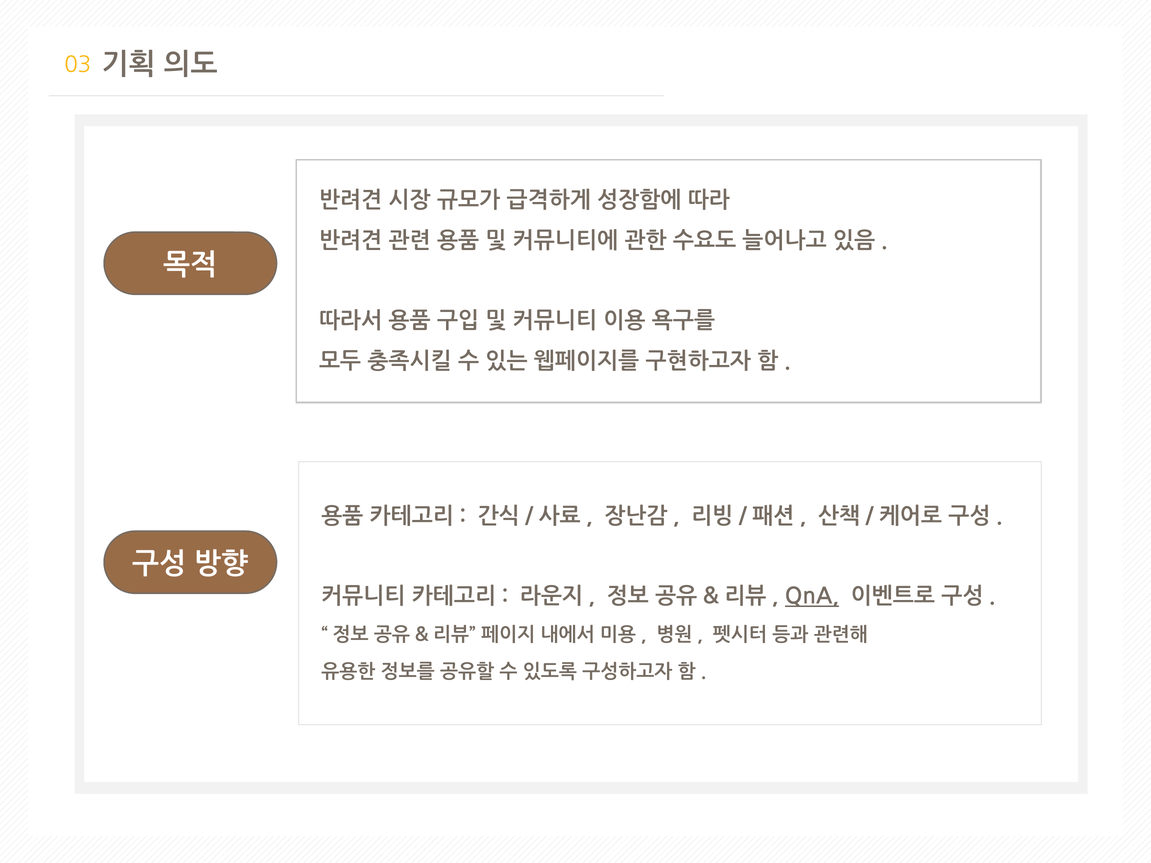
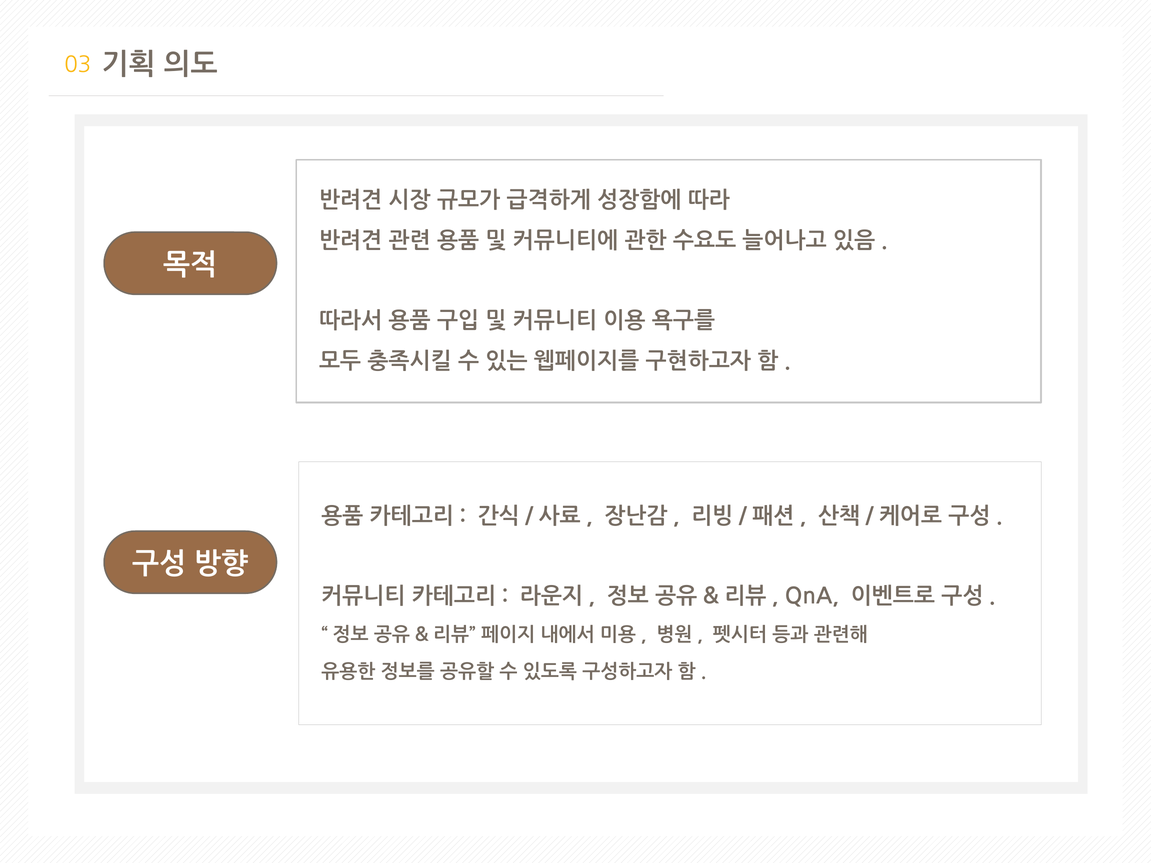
QnA underline: present -> none
